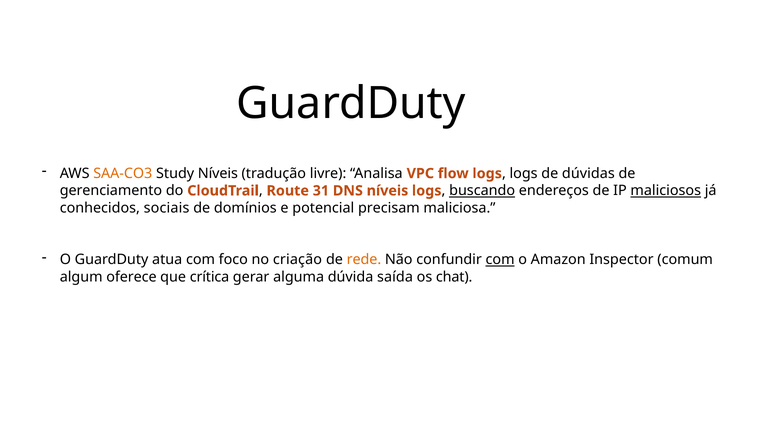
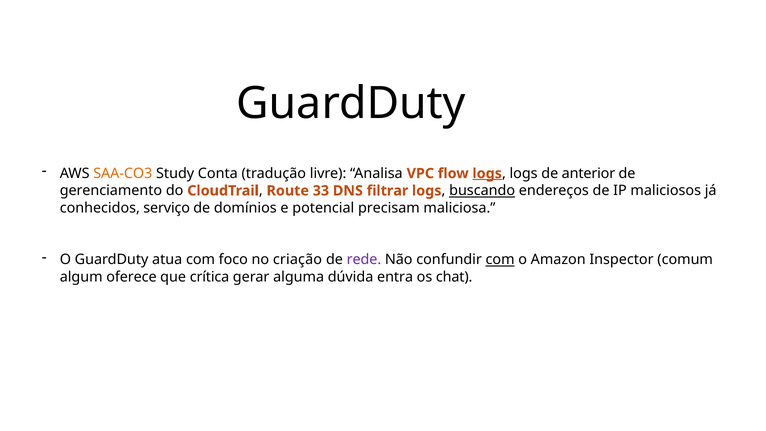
Study Níveis: Níveis -> Conta
logs at (487, 173) underline: none -> present
dúvidas: dúvidas -> anterior
31: 31 -> 33
DNS níveis: níveis -> filtrar
maliciosos underline: present -> none
sociais: sociais -> serviço
rede colour: orange -> purple
saída: saída -> entra
